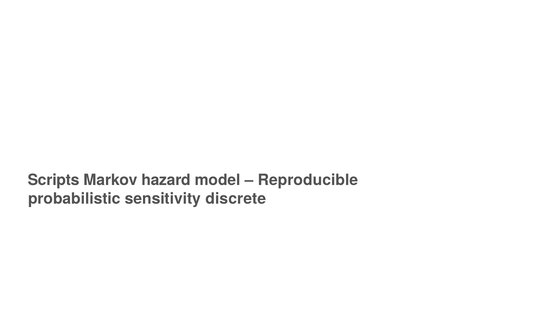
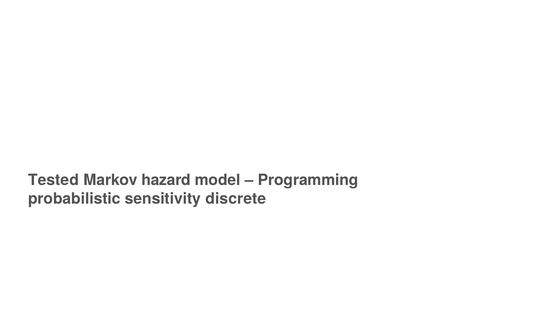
Scripts: Scripts -> Tested
Reproducible: Reproducible -> Programming
